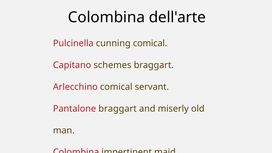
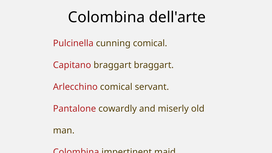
Capitano schemes: schemes -> braggart
Pantalone braggart: braggart -> cowardly
